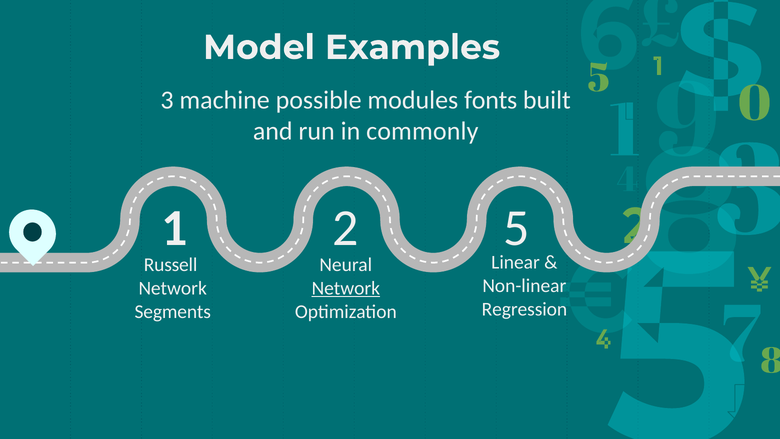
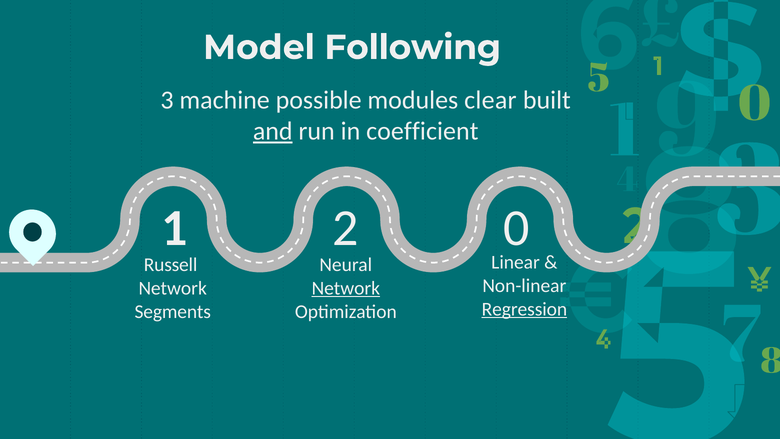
Examples: Examples -> Following
fonts: fonts -> clear
and underline: none -> present
commonly: commonly -> coefficient
1 5: 5 -> 0
Regression underline: none -> present
